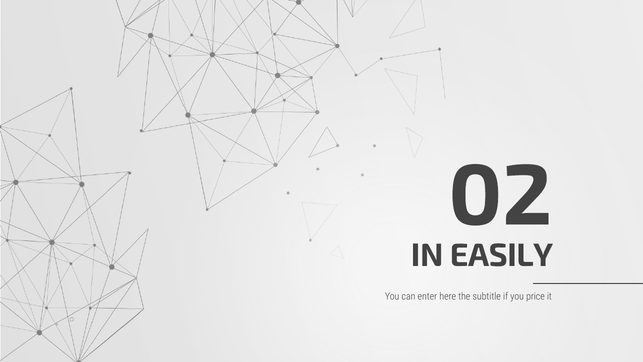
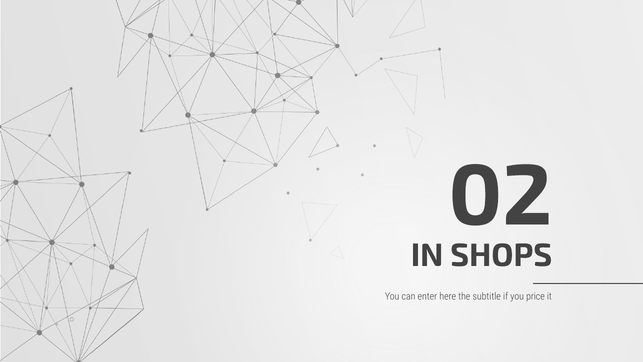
EASILY: EASILY -> SHOPS
